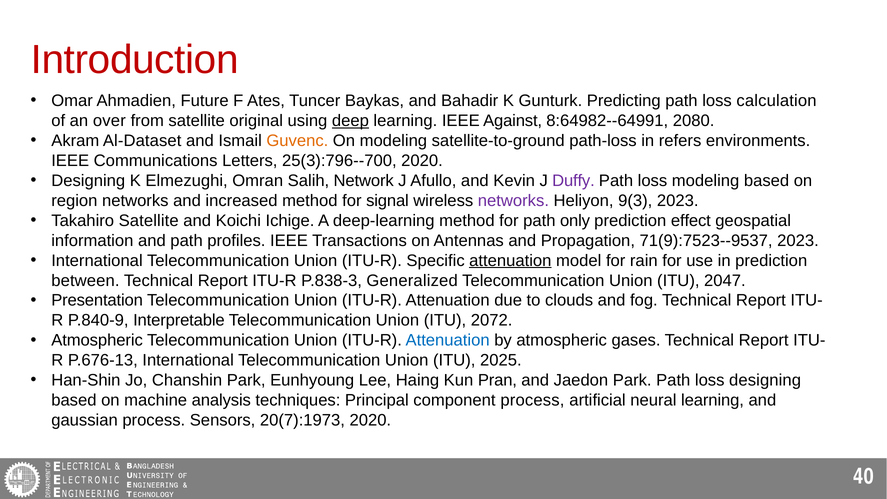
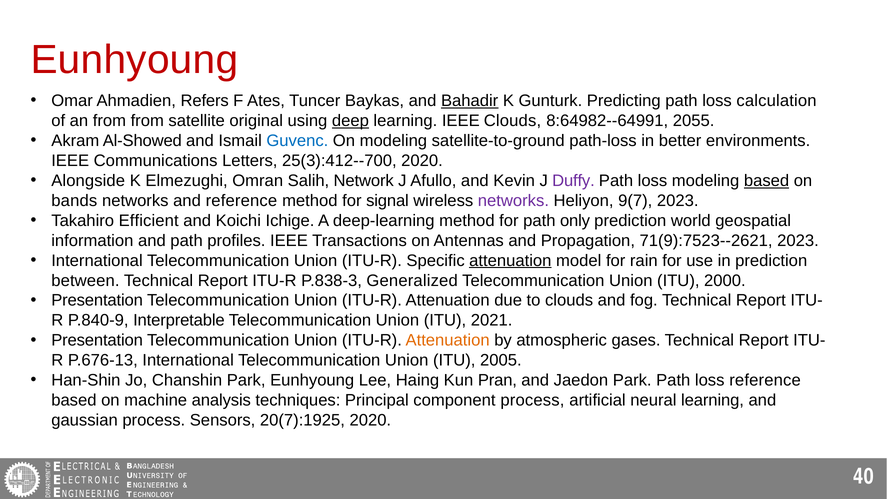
Introduction at (135, 60): Introduction -> Eunhyoung
Future: Future -> Refers
Bahadir underline: none -> present
an over: over -> from
IEEE Against: Against -> Clouds
2080: 2080 -> 2055
Al-Dataset: Al-Dataset -> Al-Showed
Guvenc colour: orange -> blue
refers: refers -> better
25(3):796--700: 25(3):796--700 -> 25(3):412--700
Designing at (88, 181): Designing -> Alongside
based at (767, 181) underline: none -> present
region: region -> bands
and increased: increased -> reference
9(3: 9(3 -> 9(7
Takahiro Satellite: Satellite -> Efficient
effect: effect -> world
71(9):7523--9537: 71(9):7523--9537 -> 71(9):7523--2621
2047: 2047 -> 2000
2072: 2072 -> 2021
Atmospheric at (97, 340): Atmospheric -> Presentation
Attenuation at (448, 340) colour: blue -> orange
2025: 2025 -> 2005
loss designing: designing -> reference
20(7):1973: 20(7):1973 -> 20(7):1925
